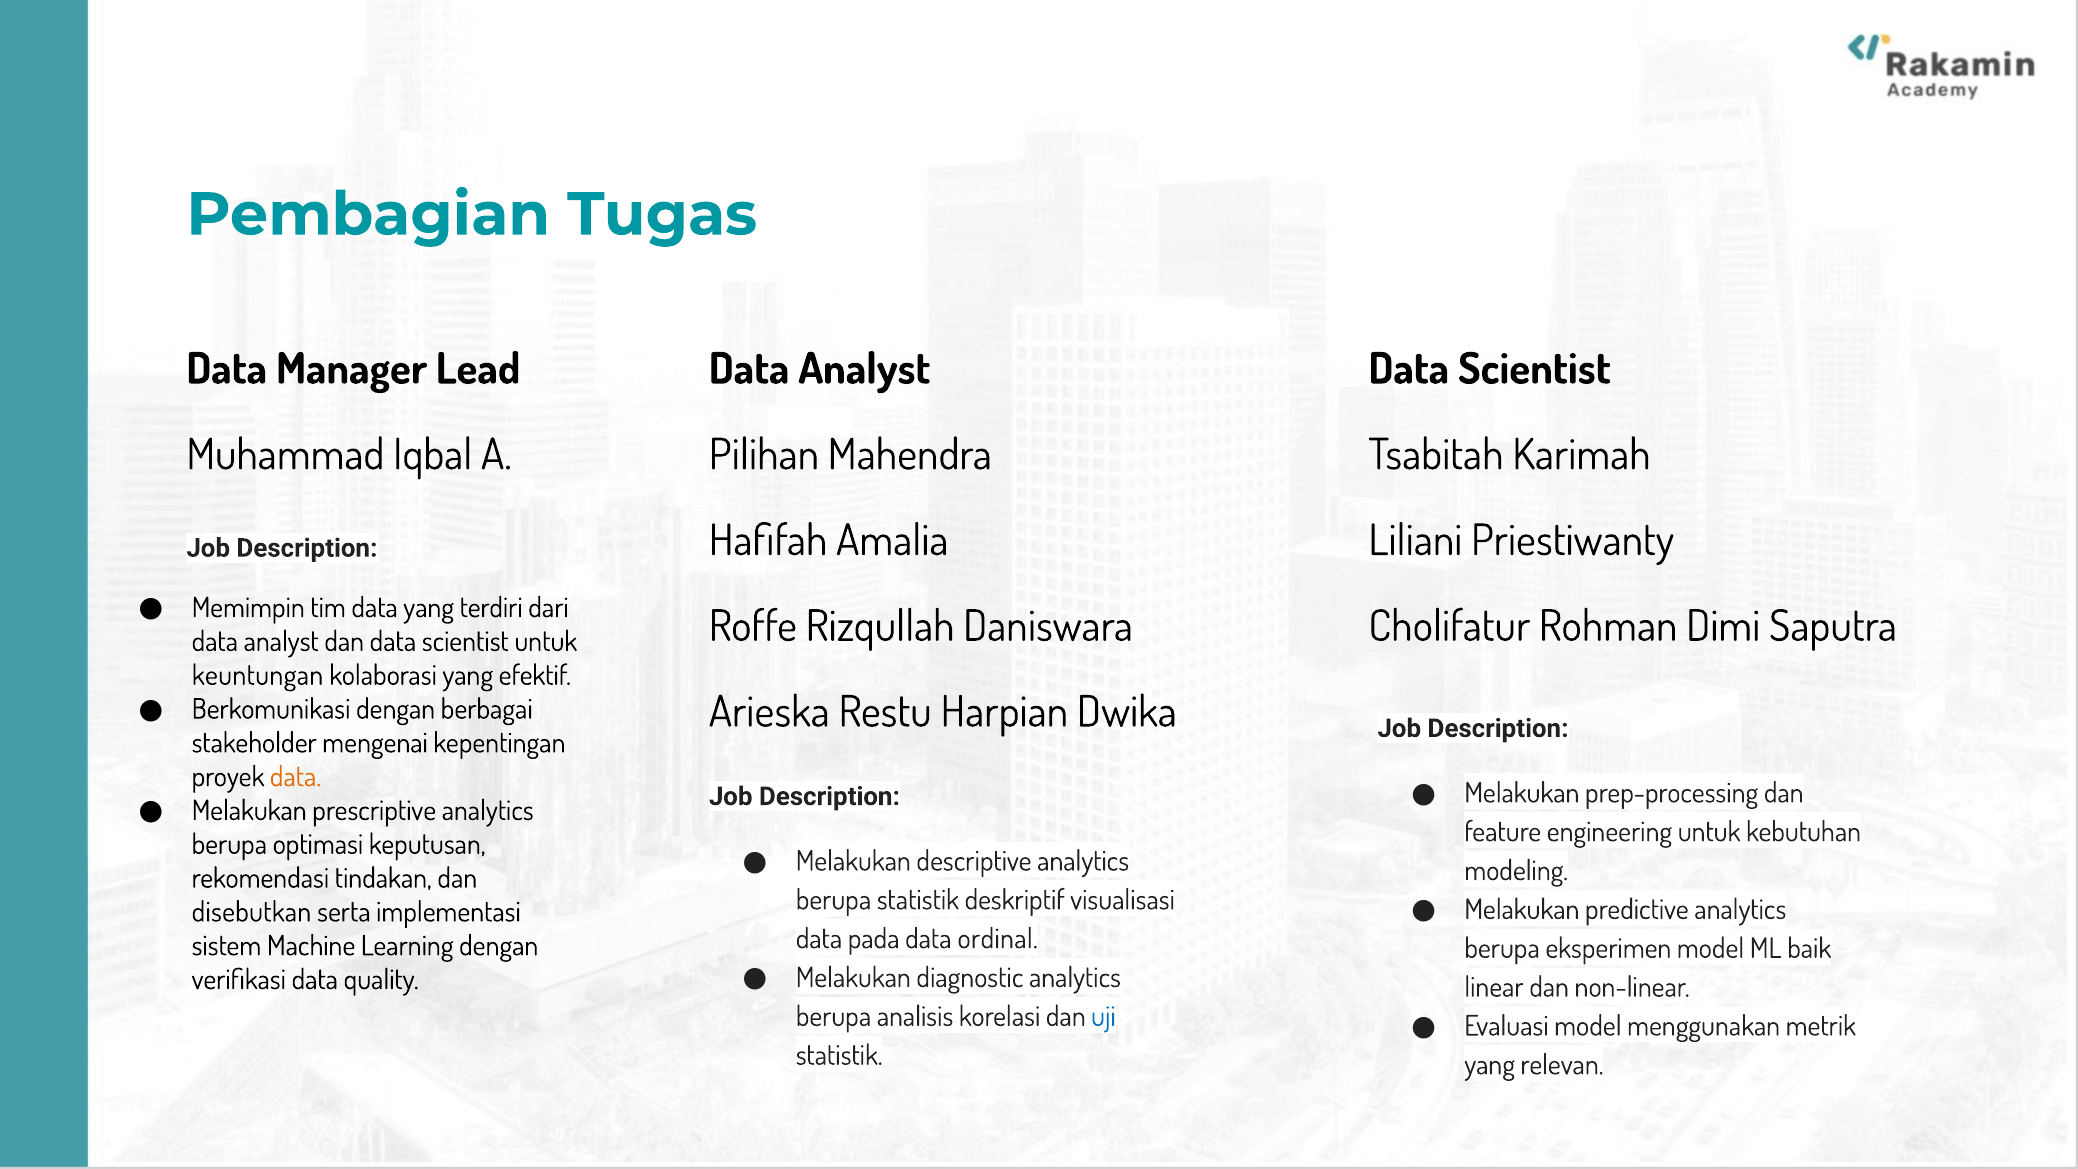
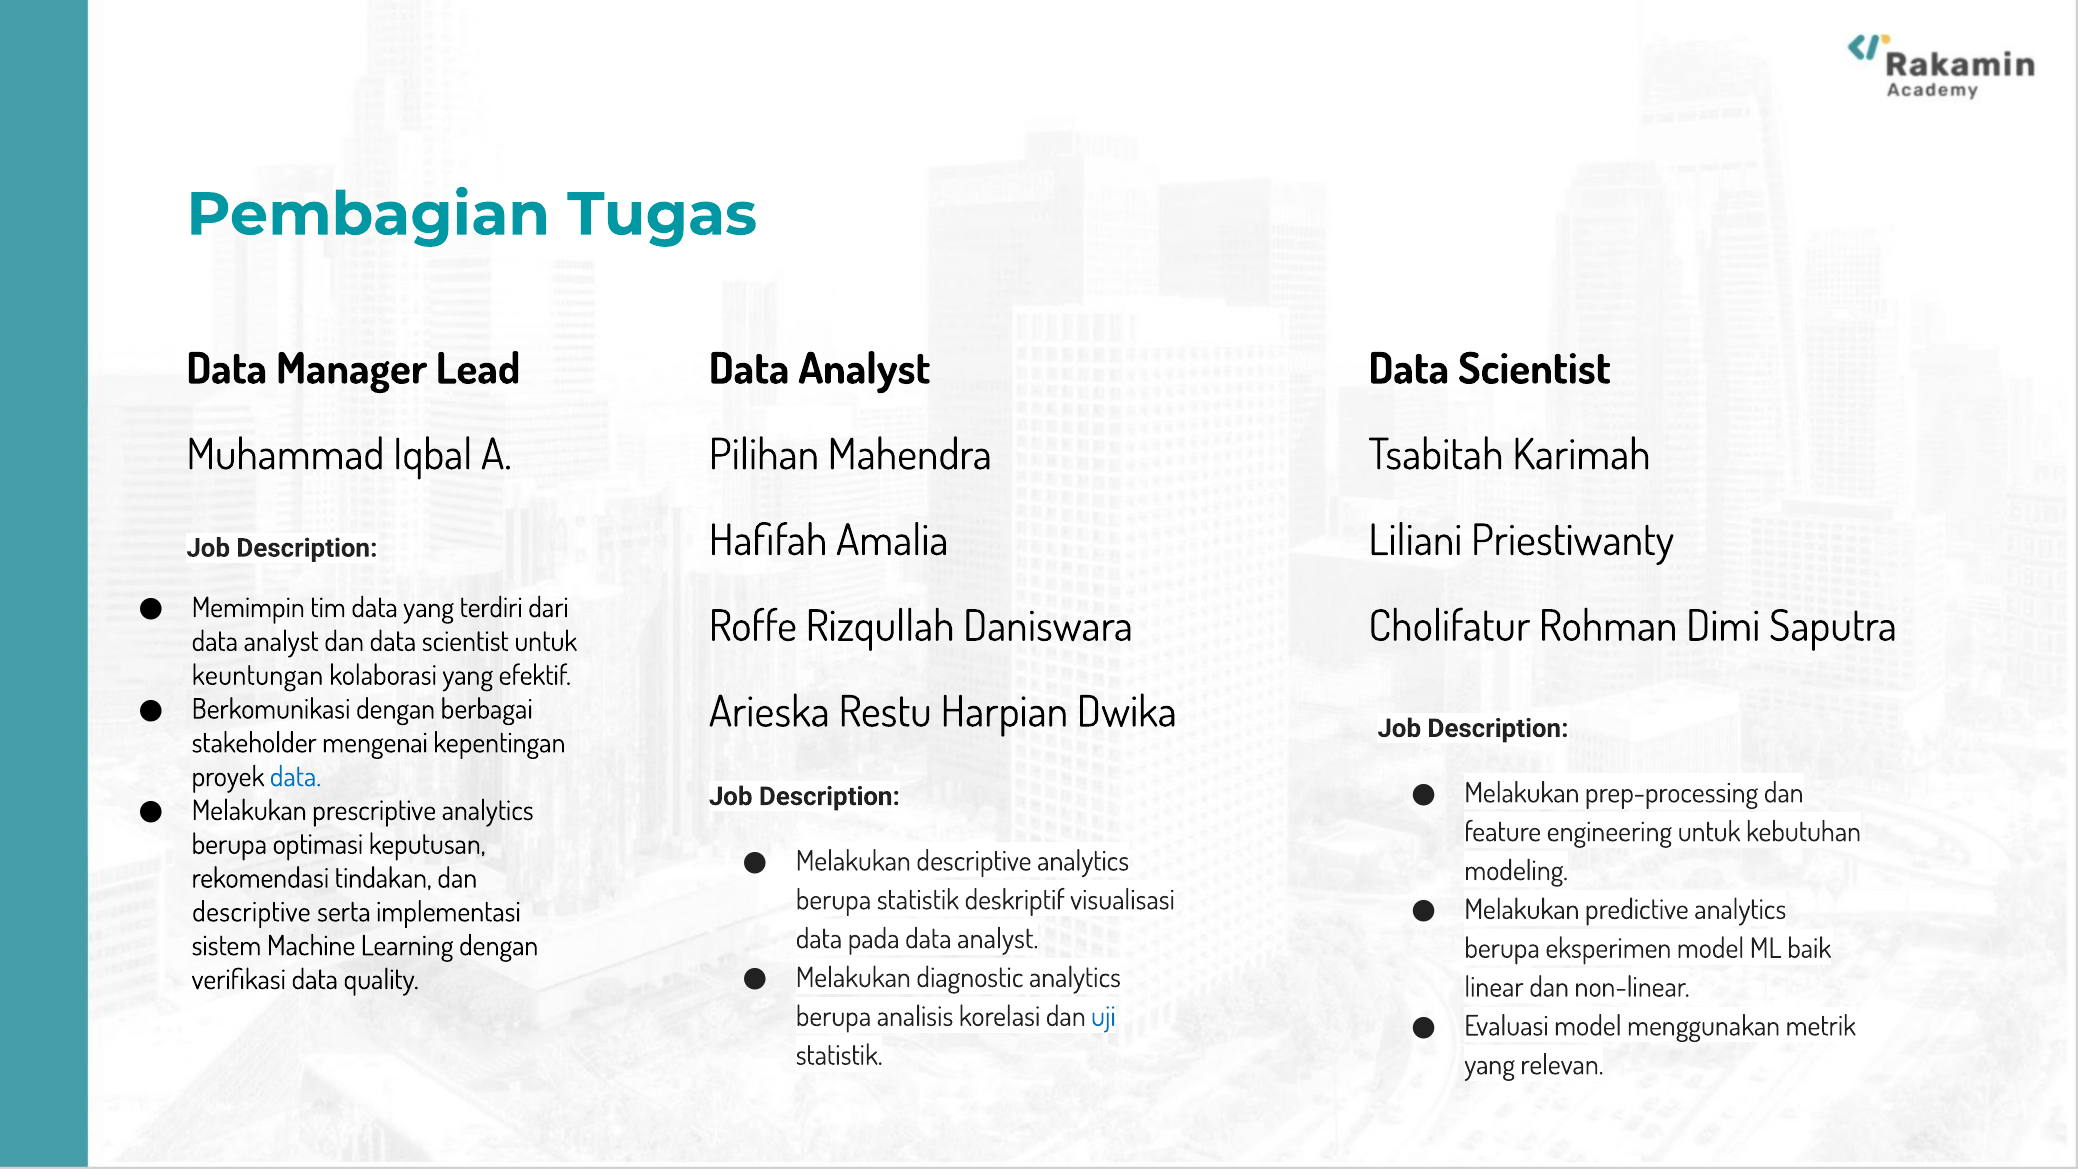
data at (295, 777) colour: orange -> blue
disebutkan at (251, 912): disebutkan -> descriptive
pada data ordinal: ordinal -> analyst
